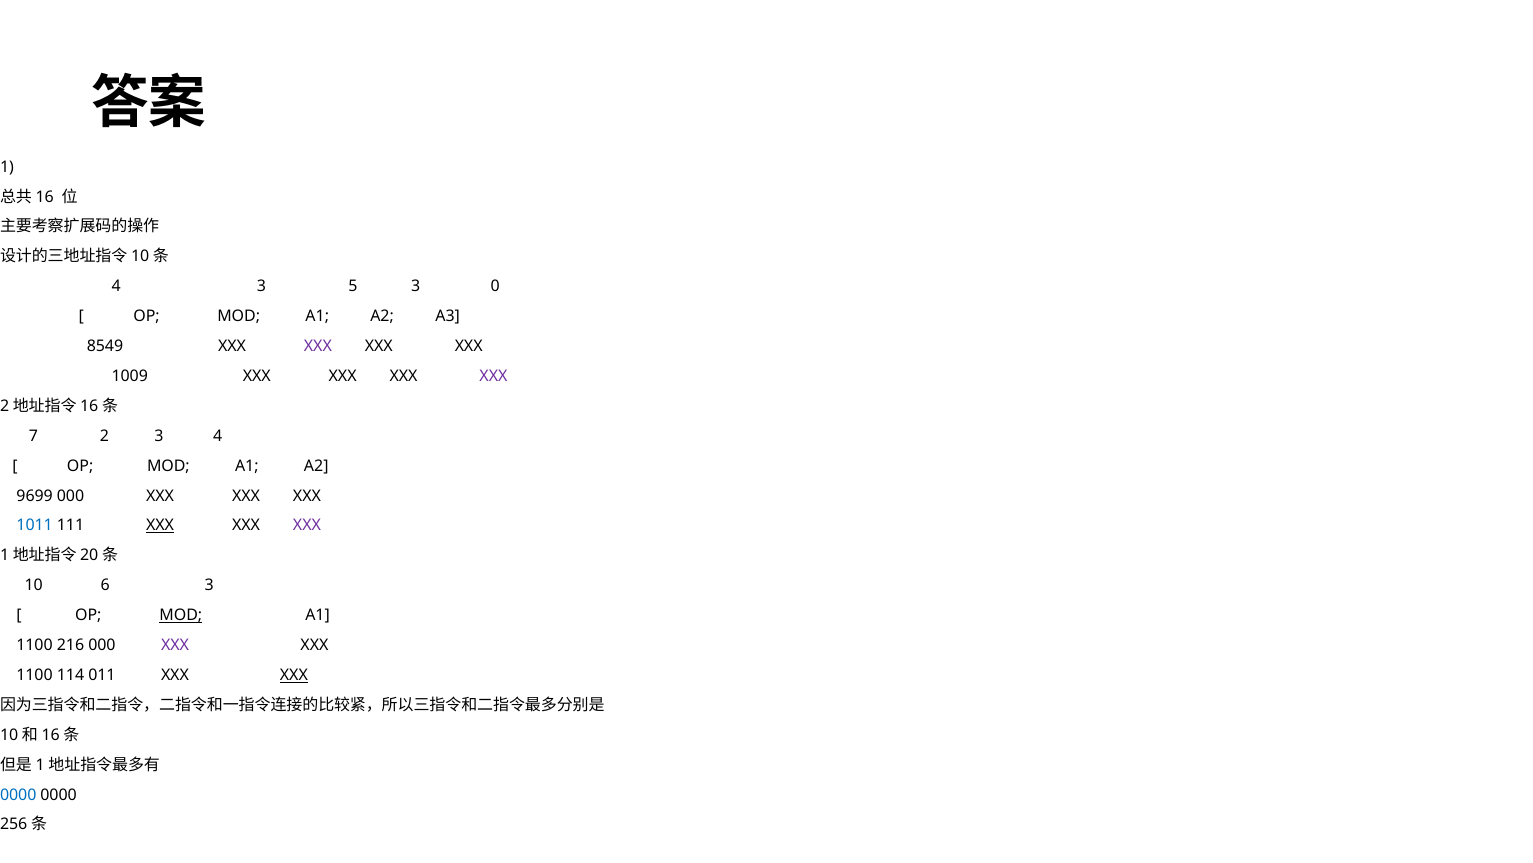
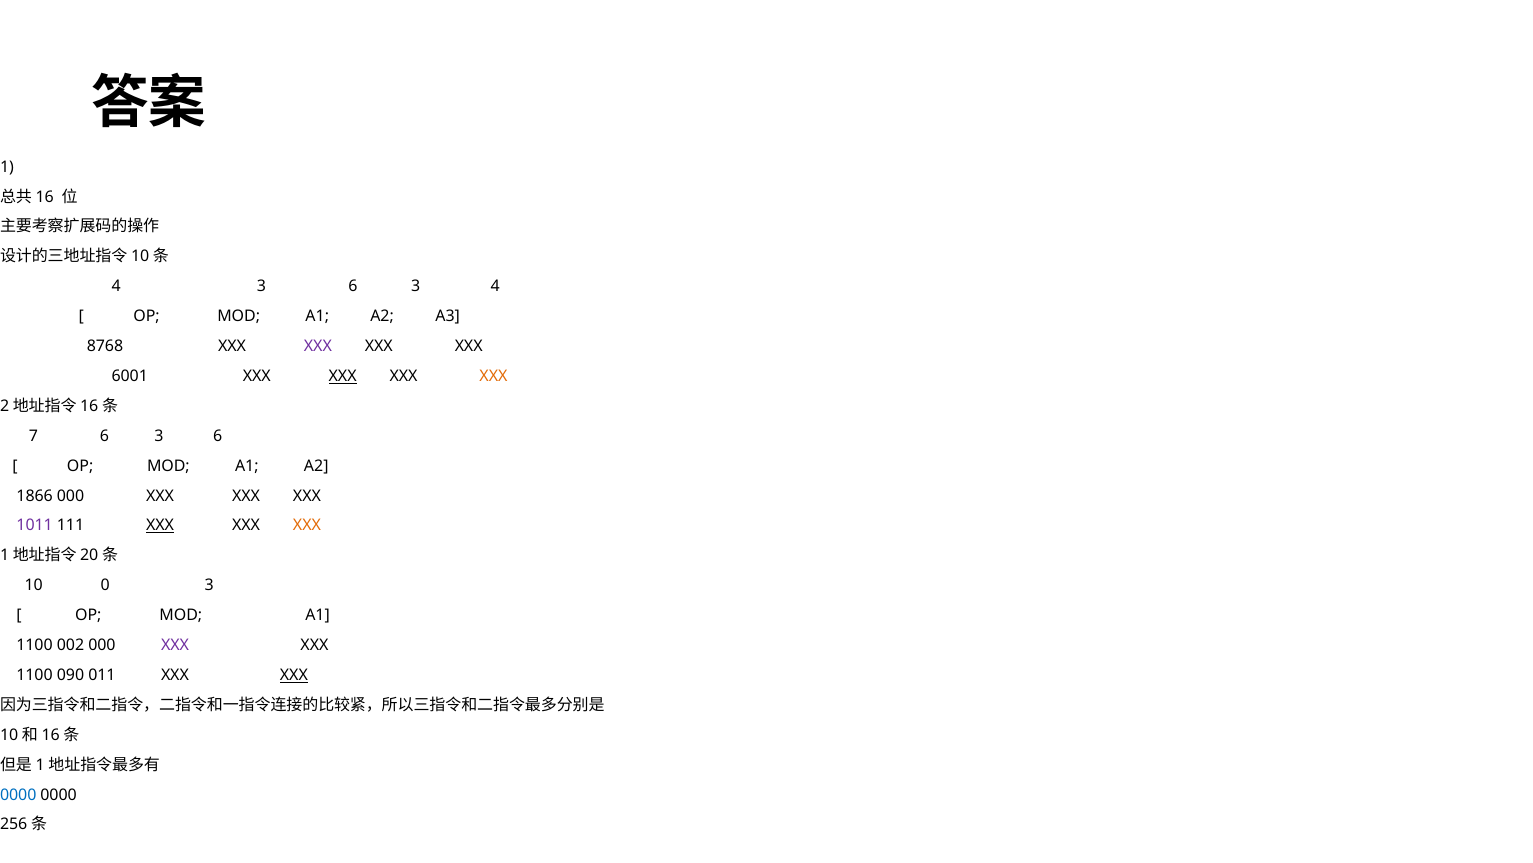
4 3 5: 5 -> 6
3 0: 0 -> 4
8549: 8549 -> 8768
1009: 1009 -> 6001
XXX at (343, 376) underline: none -> present
XXX at (493, 376) colour: purple -> orange
7 2: 2 -> 6
4 at (218, 436): 4 -> 6
9699: 9699 -> 1866
1011 colour: blue -> purple
XXX at (307, 525) colour: purple -> orange
6: 6 -> 0
MOD at (181, 615) underline: present -> none
216: 216 -> 002
114: 114 -> 090
